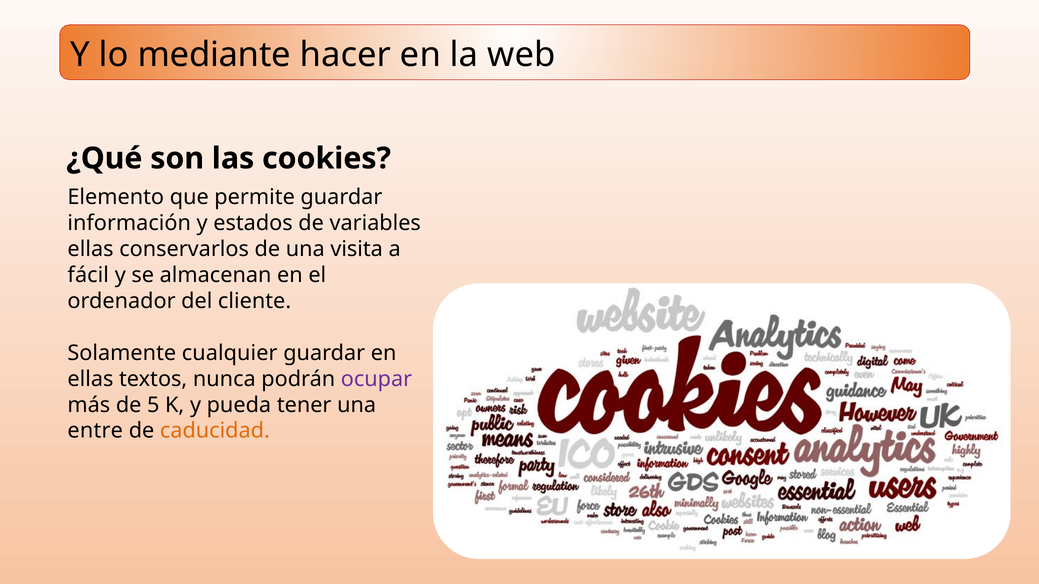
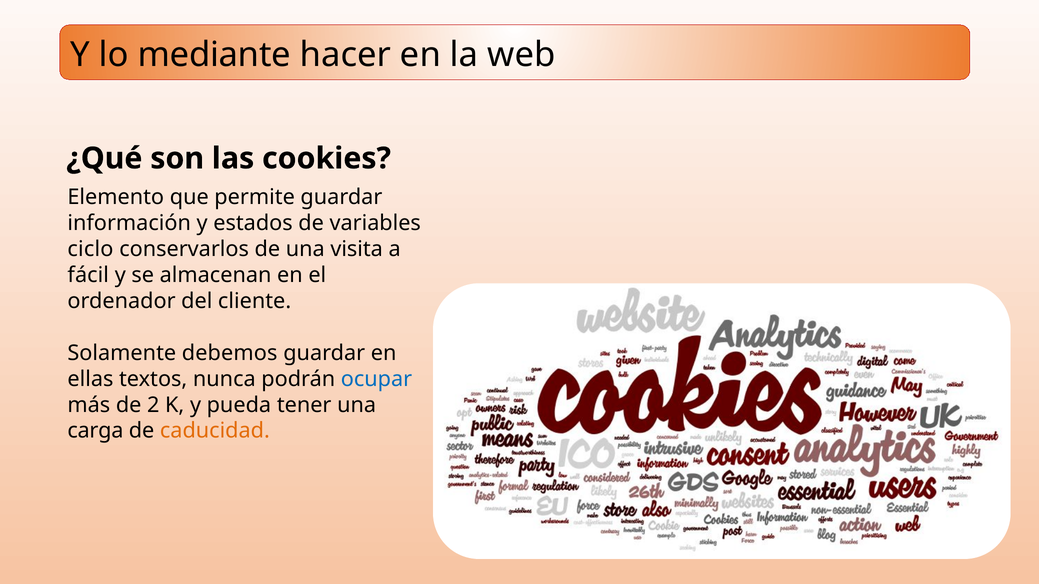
ellas at (91, 249): ellas -> ciclo
cualquier: cualquier -> debemos
ocupar colour: purple -> blue
5: 5 -> 2
entre: entre -> carga
